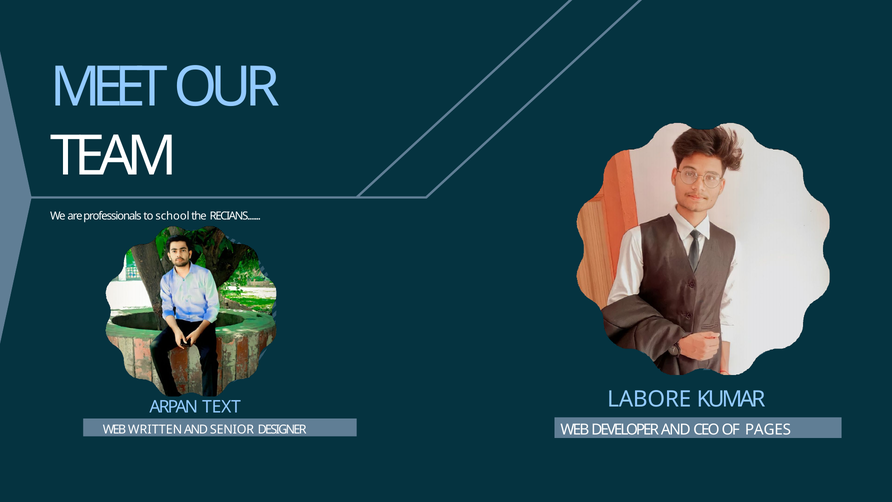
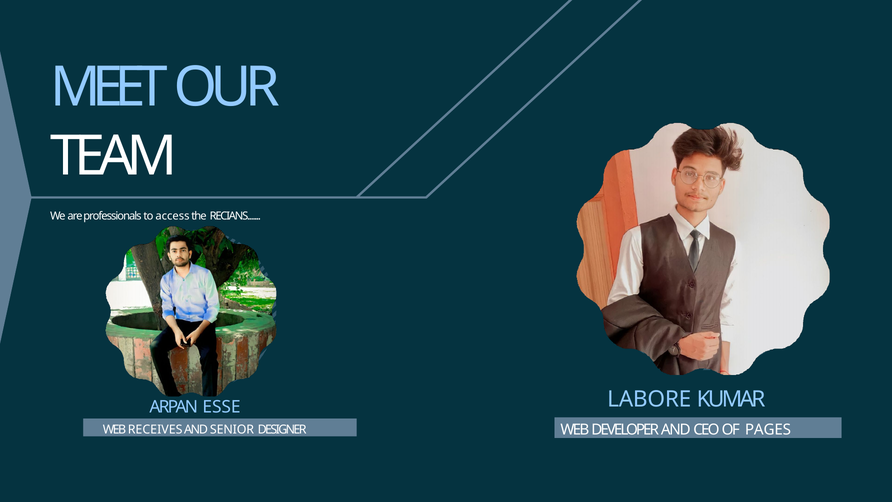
school: school -> access
TEXT: TEXT -> ESSE
WRITTEN: WRITTEN -> RECEIVES
